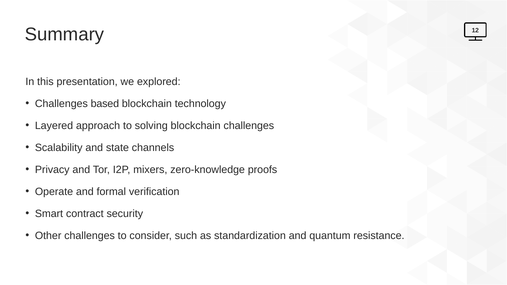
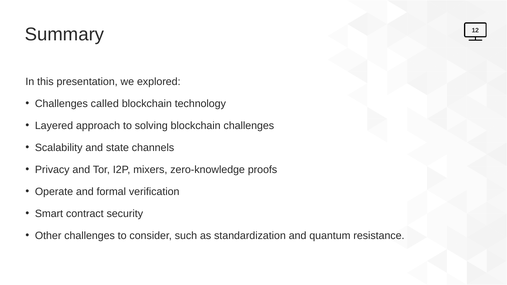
based: based -> called
